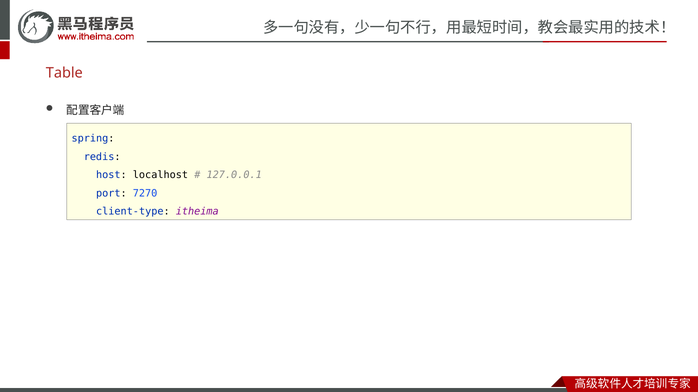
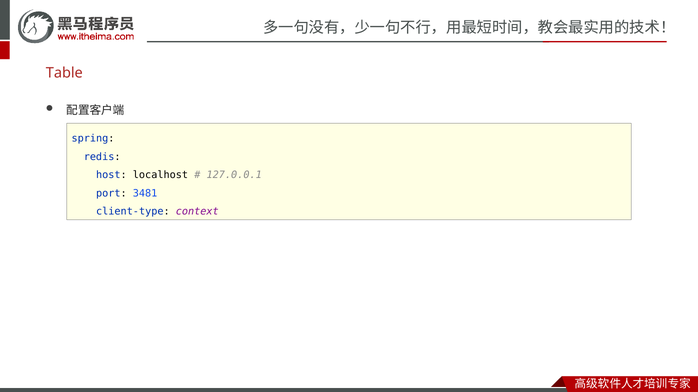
7270: 7270 -> 3481
itheima: itheima -> context
